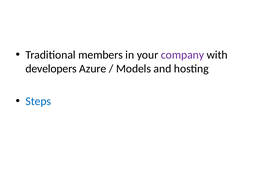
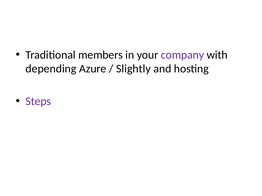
developers: developers -> depending
Models: Models -> Slightly
Steps colour: blue -> purple
